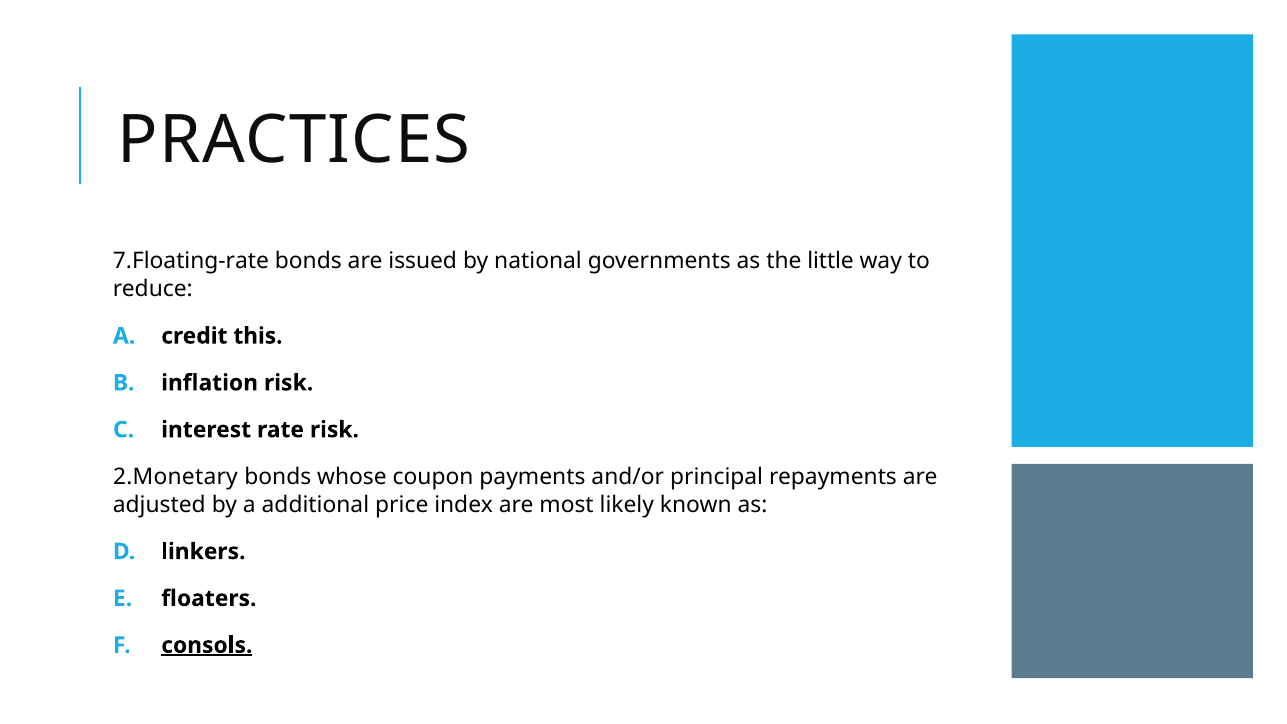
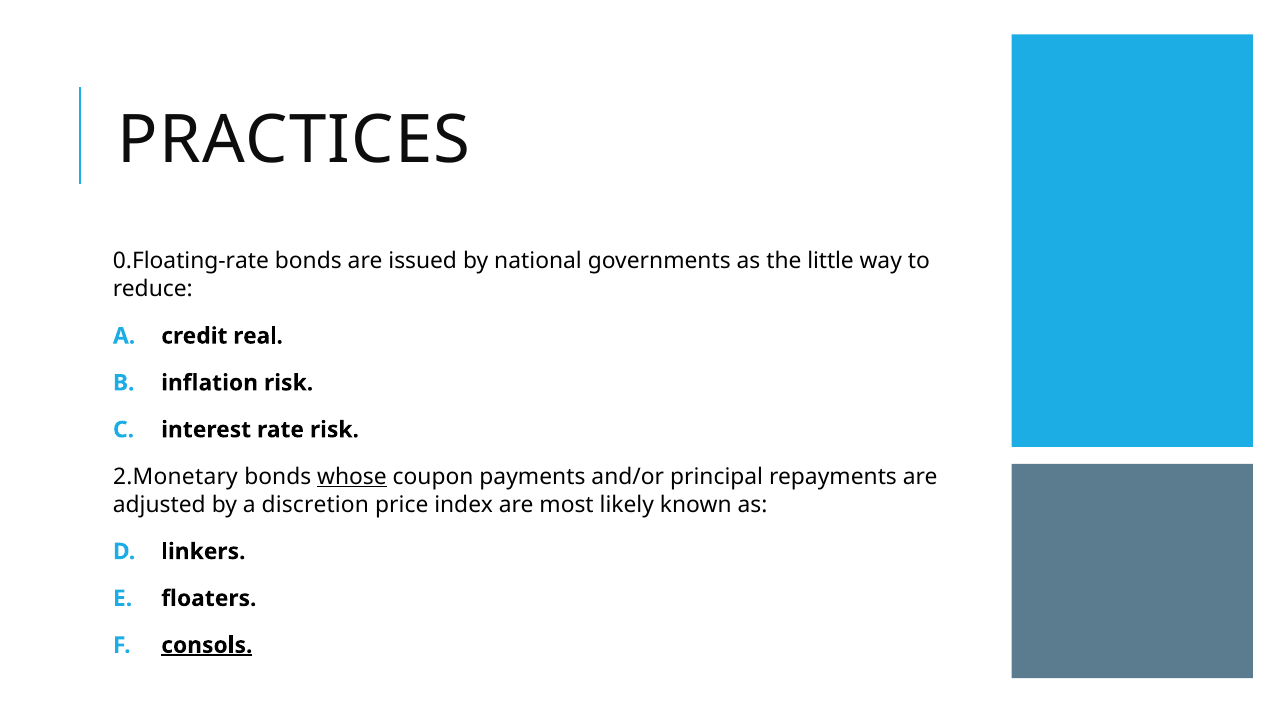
7.Floating-rate: 7.Floating-rate -> 0.Floating-rate
this: this -> real
whose underline: none -> present
additional: additional -> discretion
